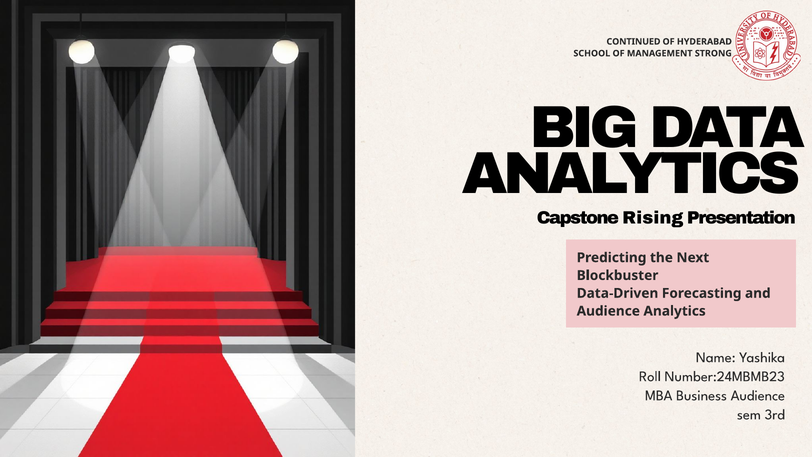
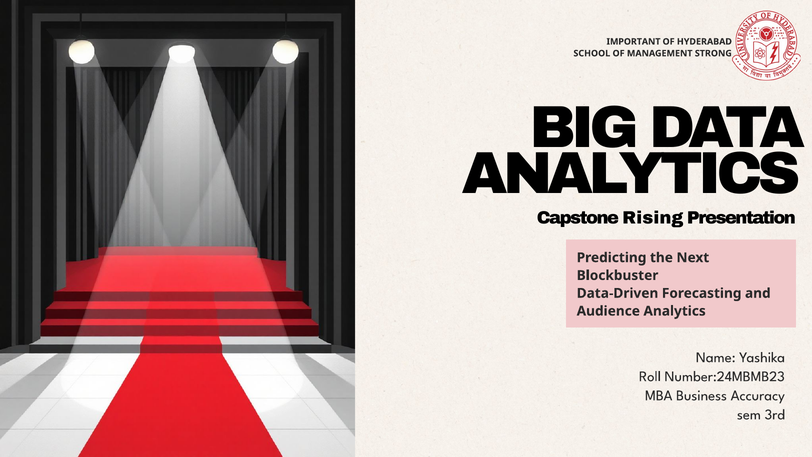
CONTINUED: CONTINUED -> IMPORTANT
Business Audience: Audience -> Accuracy
